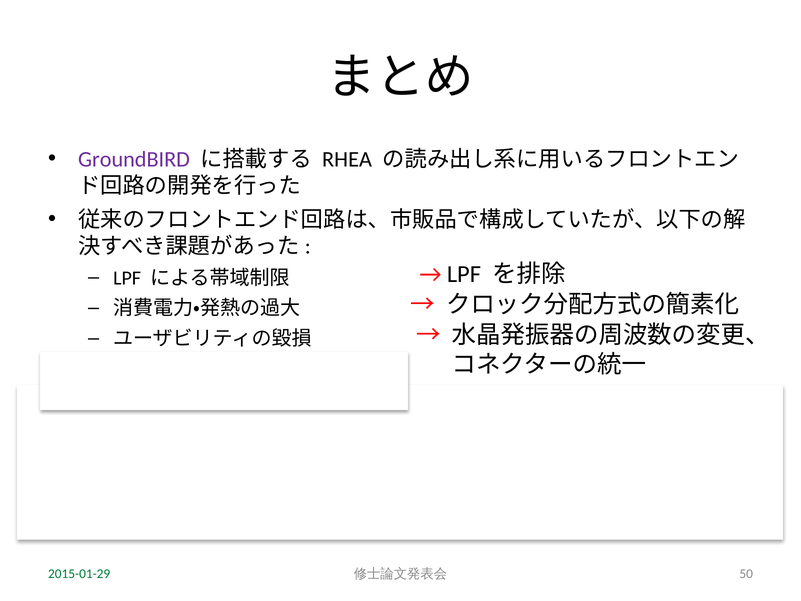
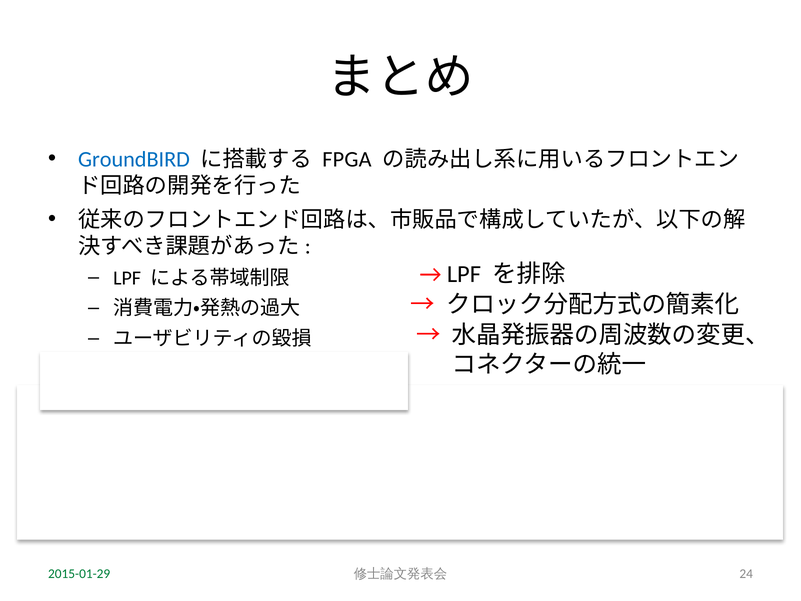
GroundBIRD at (134, 159) colour: purple -> blue
RHEA at (347, 159): RHEA -> FPGA
50: 50 -> 24
